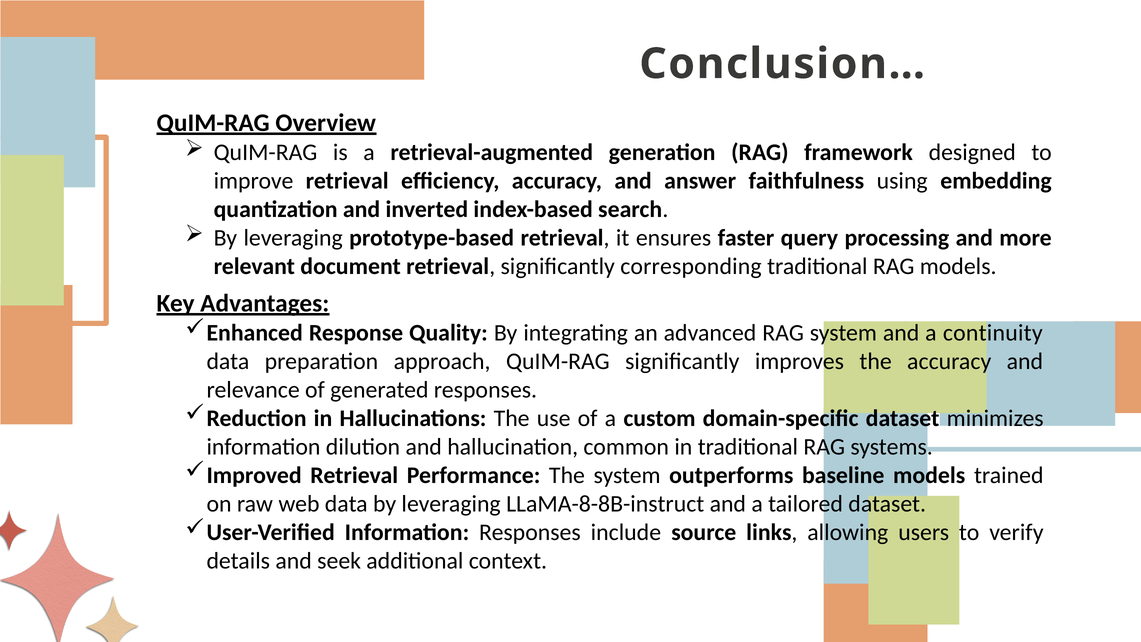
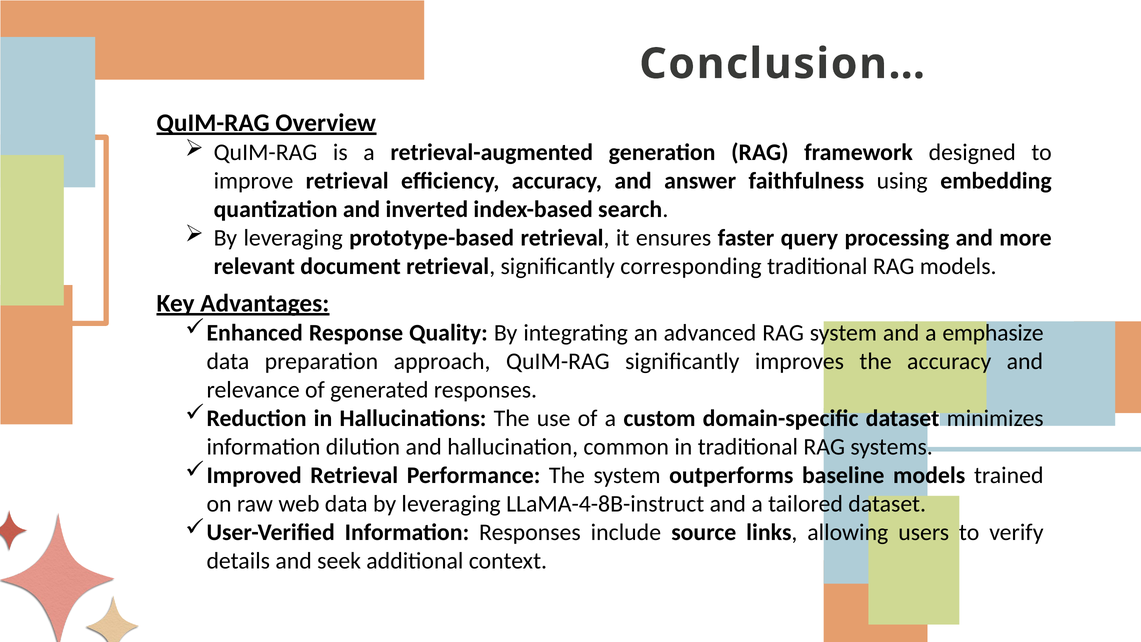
continuity: continuity -> emphasize
LLaMA-8-8B-instruct: LLaMA-8-8B-instruct -> LLaMA-4-8B-instruct
